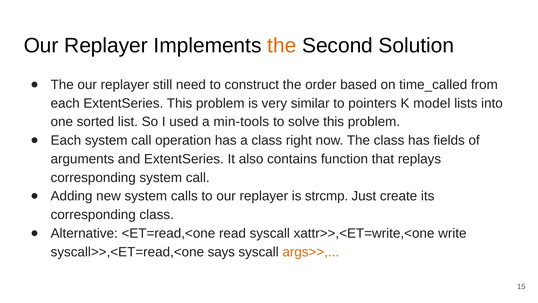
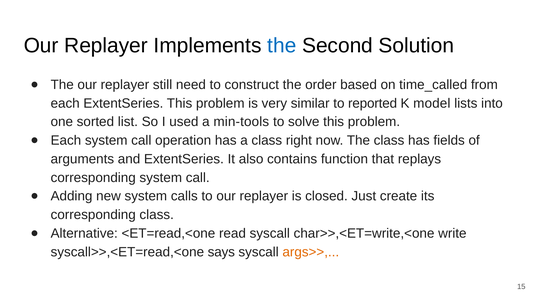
the at (282, 46) colour: orange -> blue
pointers: pointers -> reported
strcmp: strcmp -> closed
xattr>>,<ET=write,<one: xattr>>,<ET=write,<one -> char>>,<ET=write,<one
